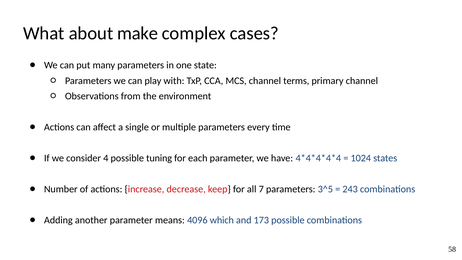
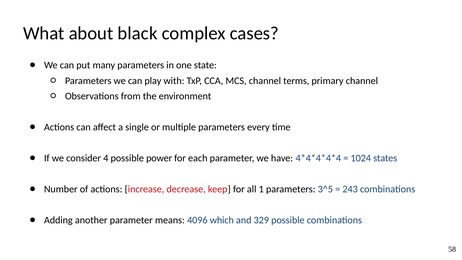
make: make -> black
tuning: tuning -> power
7: 7 -> 1
173: 173 -> 329
